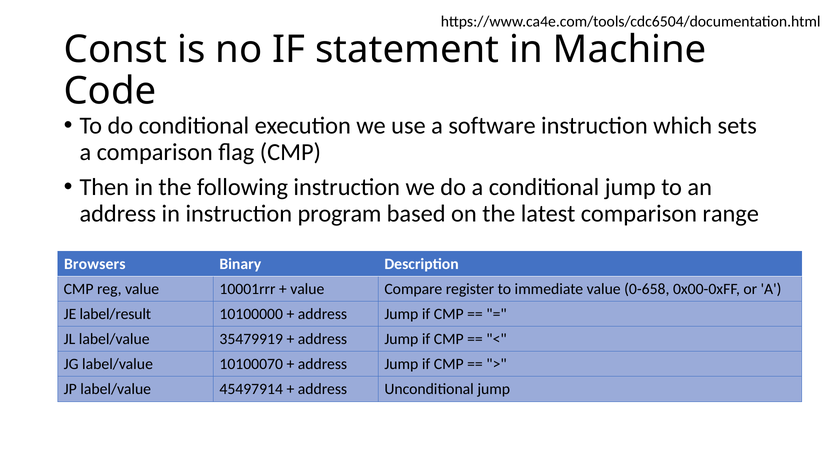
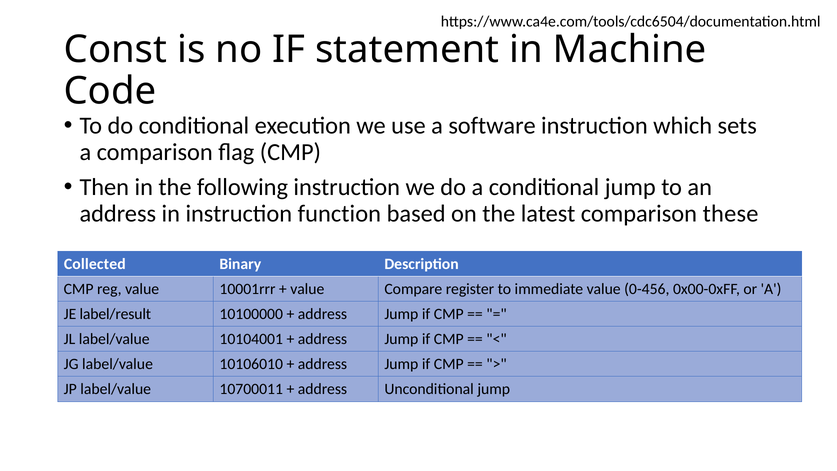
program: program -> function
range: range -> these
Browsers: Browsers -> Collected
0-658: 0-658 -> 0-456
35479919: 35479919 -> 10104001
10100070: 10100070 -> 10106010
45497914: 45497914 -> 10700011
